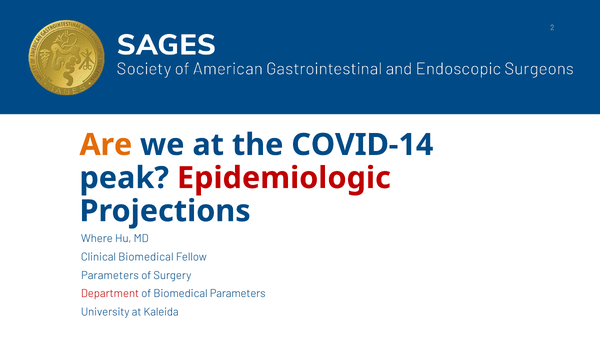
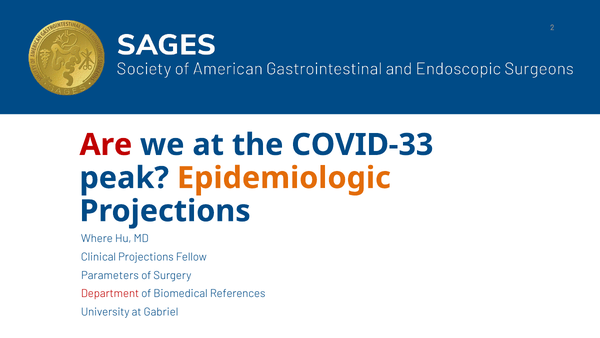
Are colour: orange -> red
COVID-14: COVID-14 -> COVID-33
Epidemiologic colour: red -> orange
Clinical Biomedical: Biomedical -> Projections
Biomedical Parameters: Parameters -> References
Kaleida: Kaleida -> Gabriel
